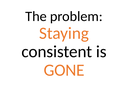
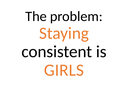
GONE: GONE -> GIRLS
